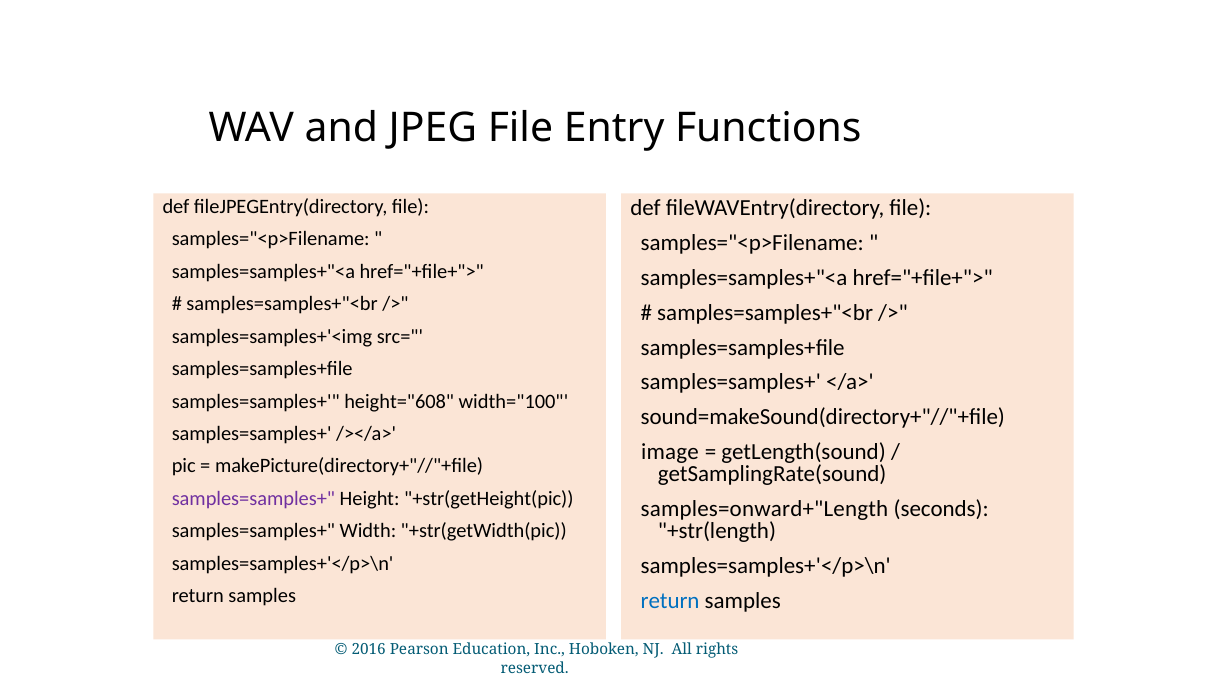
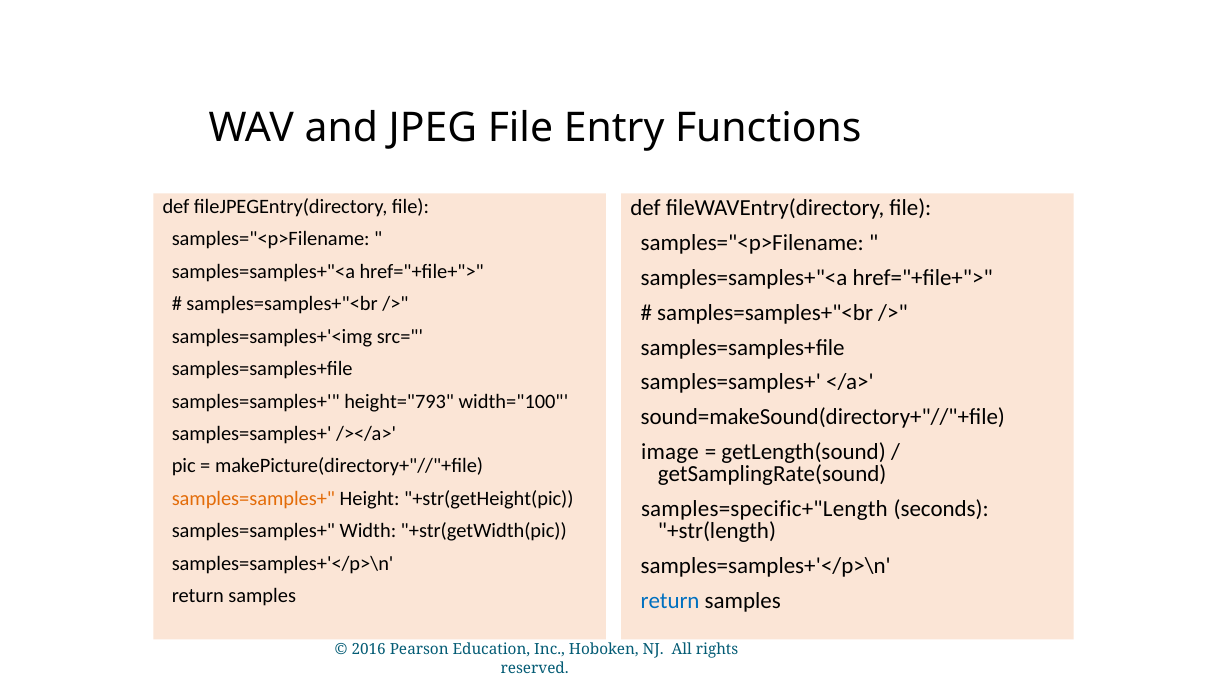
height="608: height="608 -> height="793
samples=samples+ at (253, 499) colour: purple -> orange
samples=onward+"Length: samples=onward+"Length -> samples=specific+"Length
